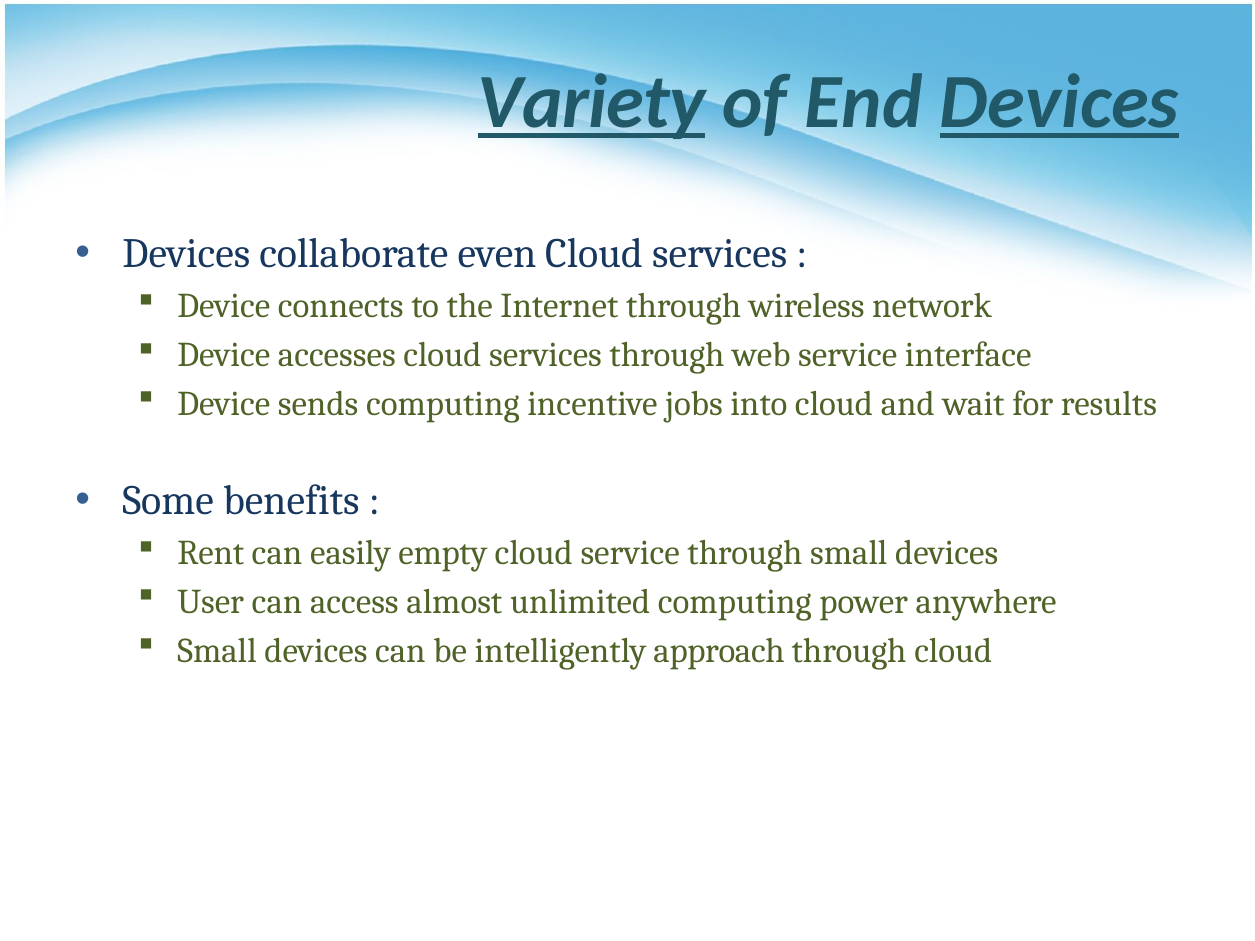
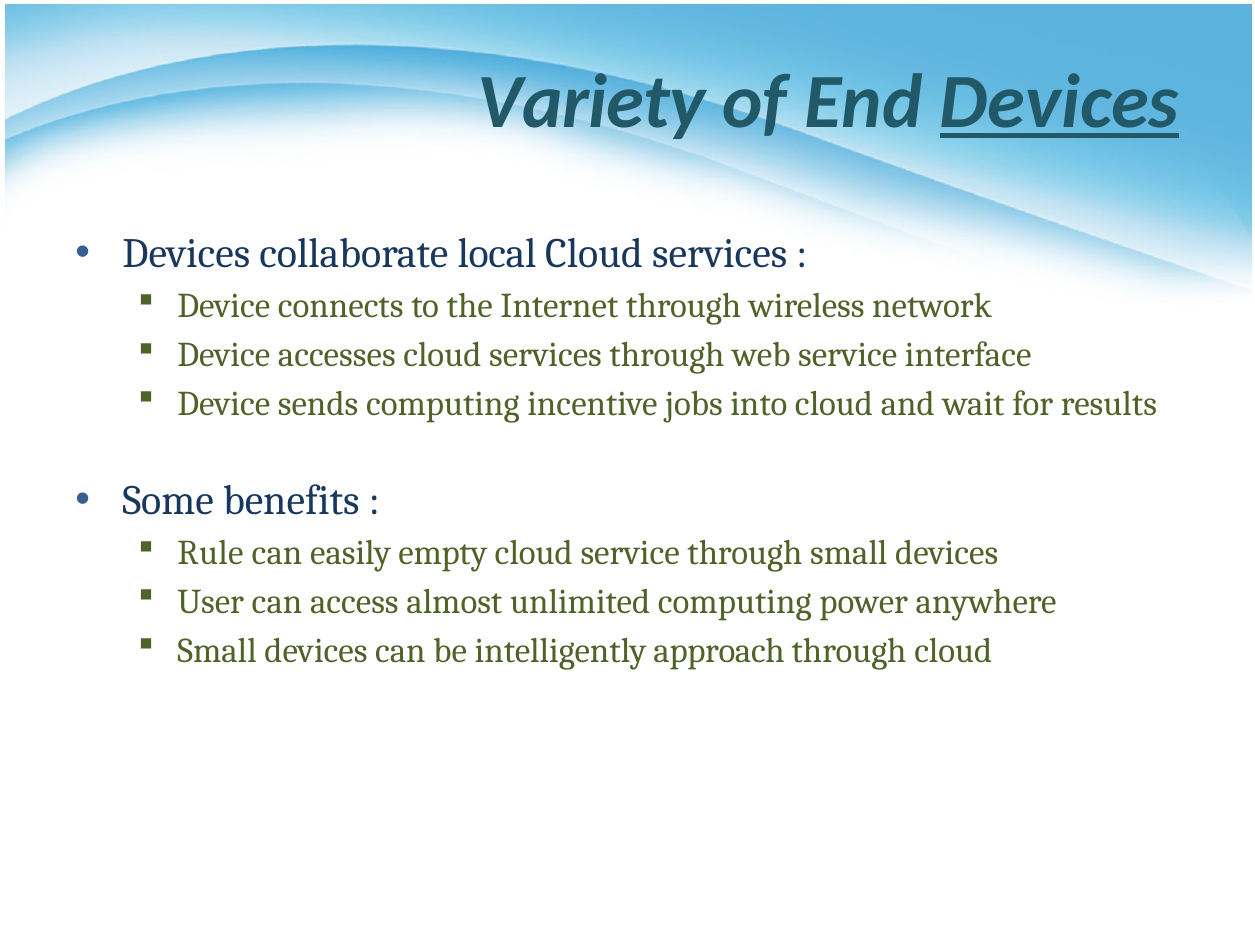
Variety underline: present -> none
even: even -> local
Rent: Rent -> Rule
